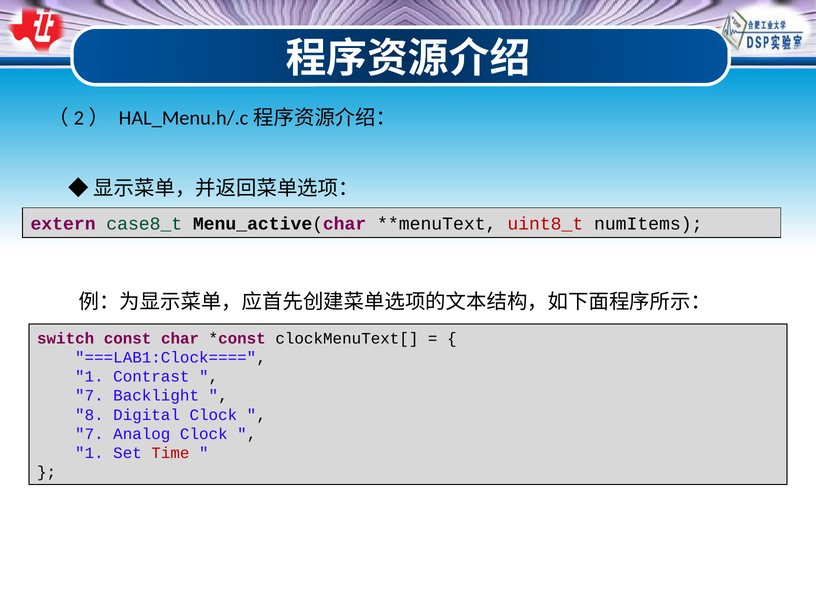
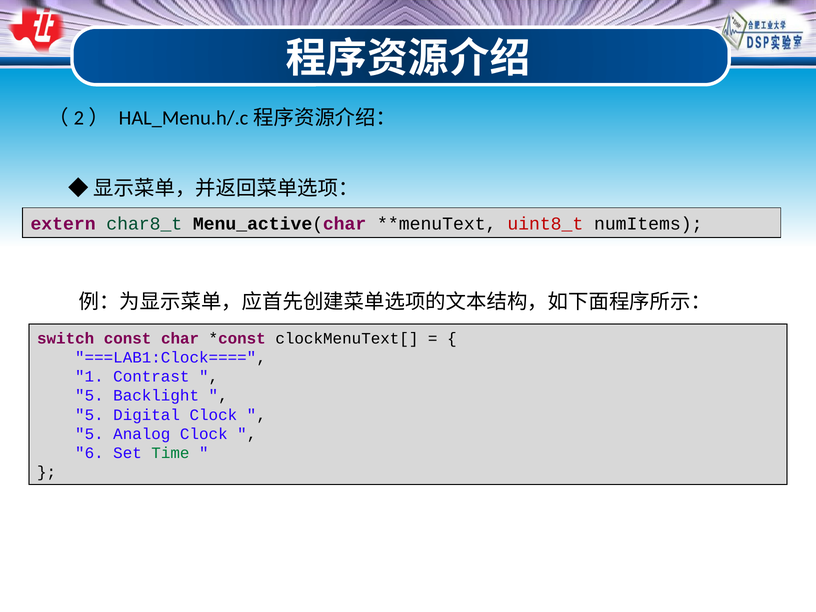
case8_t: case8_t -> char8_t
7 at (89, 396): 7 -> 5
8 at (89, 415): 8 -> 5
7 at (89, 434): 7 -> 5
1 at (89, 453): 1 -> 6
Time colour: red -> green
